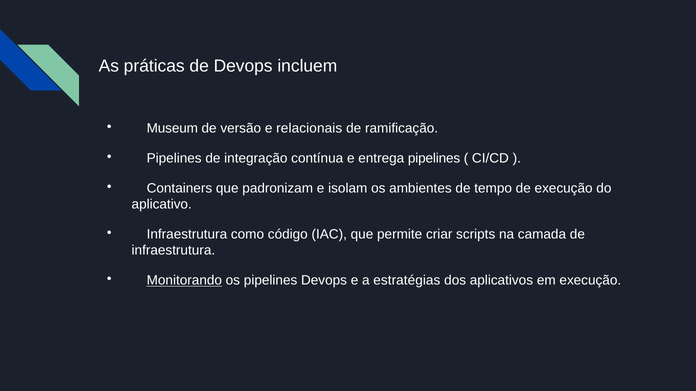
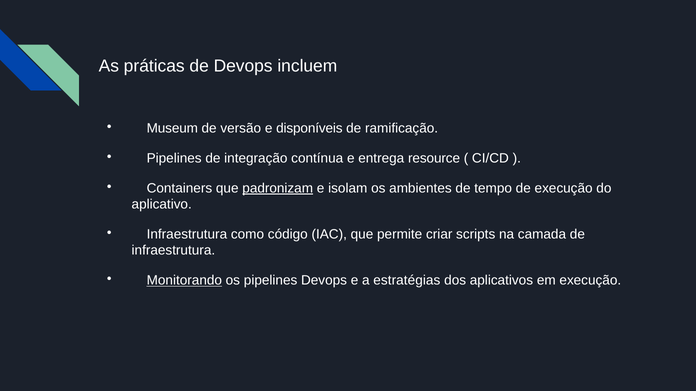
relacionais: relacionais -> disponíveis
entrega pipelines: pipelines -> resource
padronizam underline: none -> present
